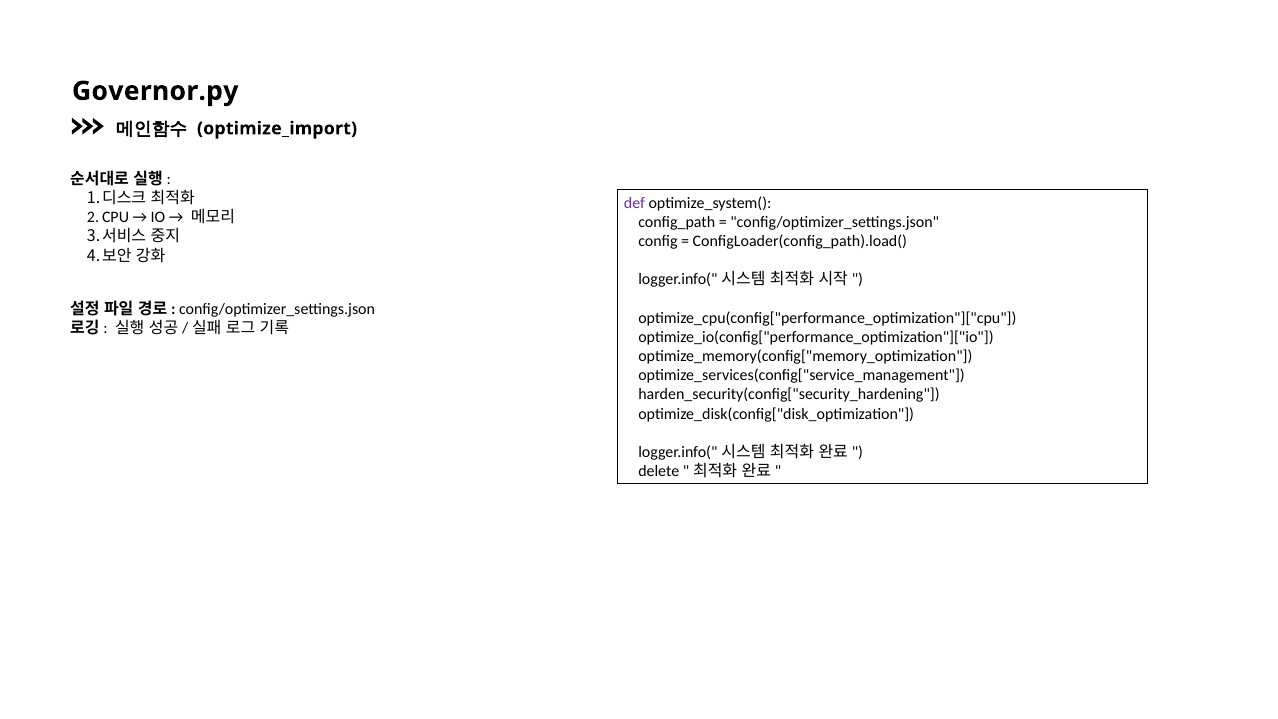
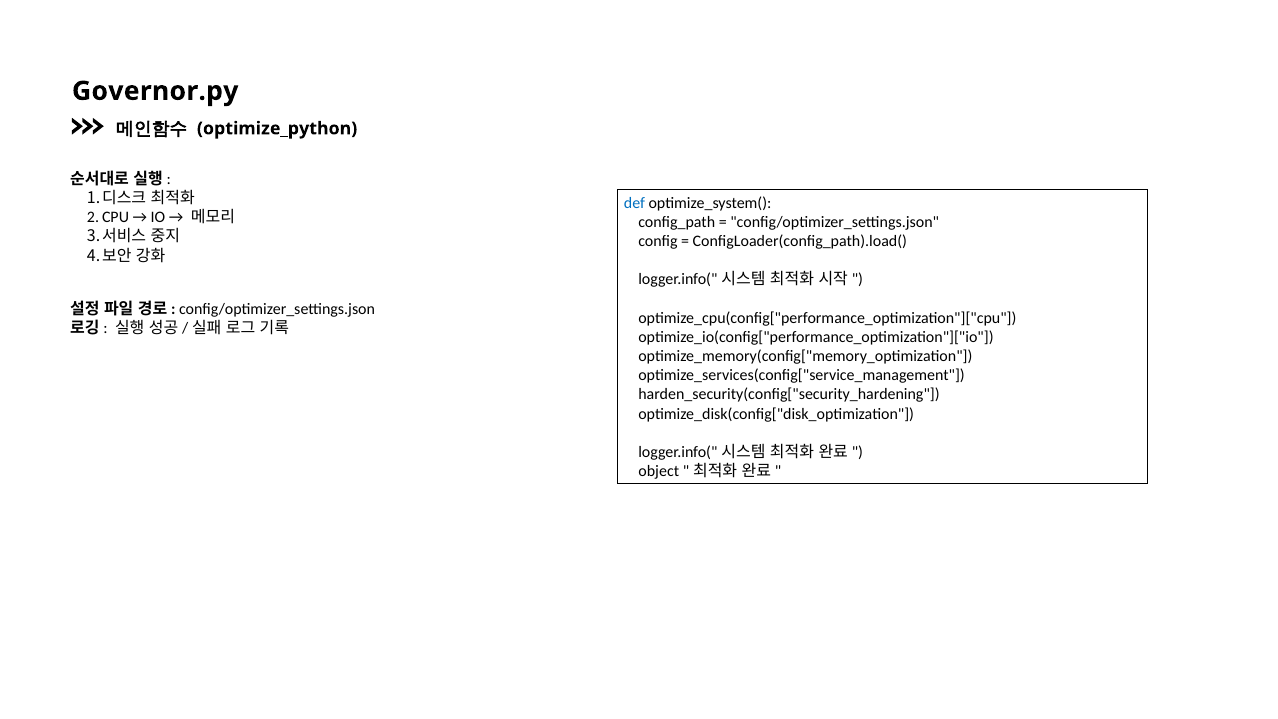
optimize_import: optimize_import -> optimize_python
def colour: purple -> blue
delete: delete -> object
